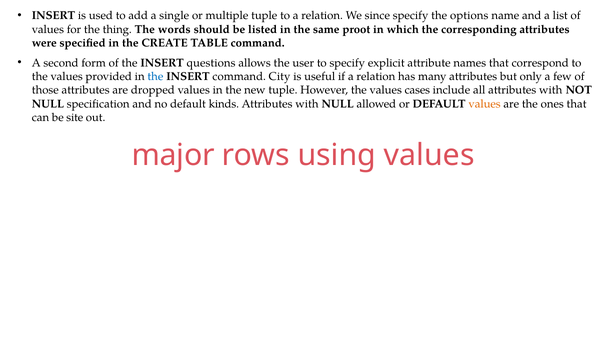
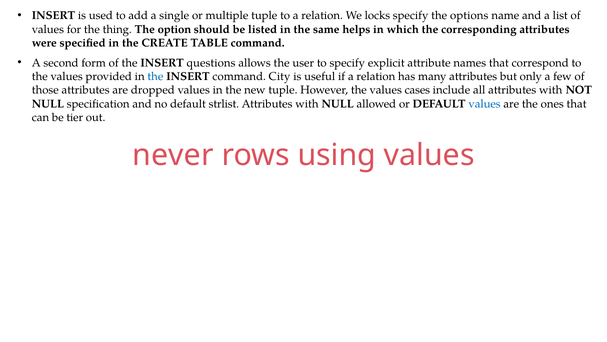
since: since -> locks
words: words -> option
proot: proot -> helps
kinds: kinds -> strlist
values at (485, 104) colour: orange -> blue
site: site -> tier
major: major -> never
